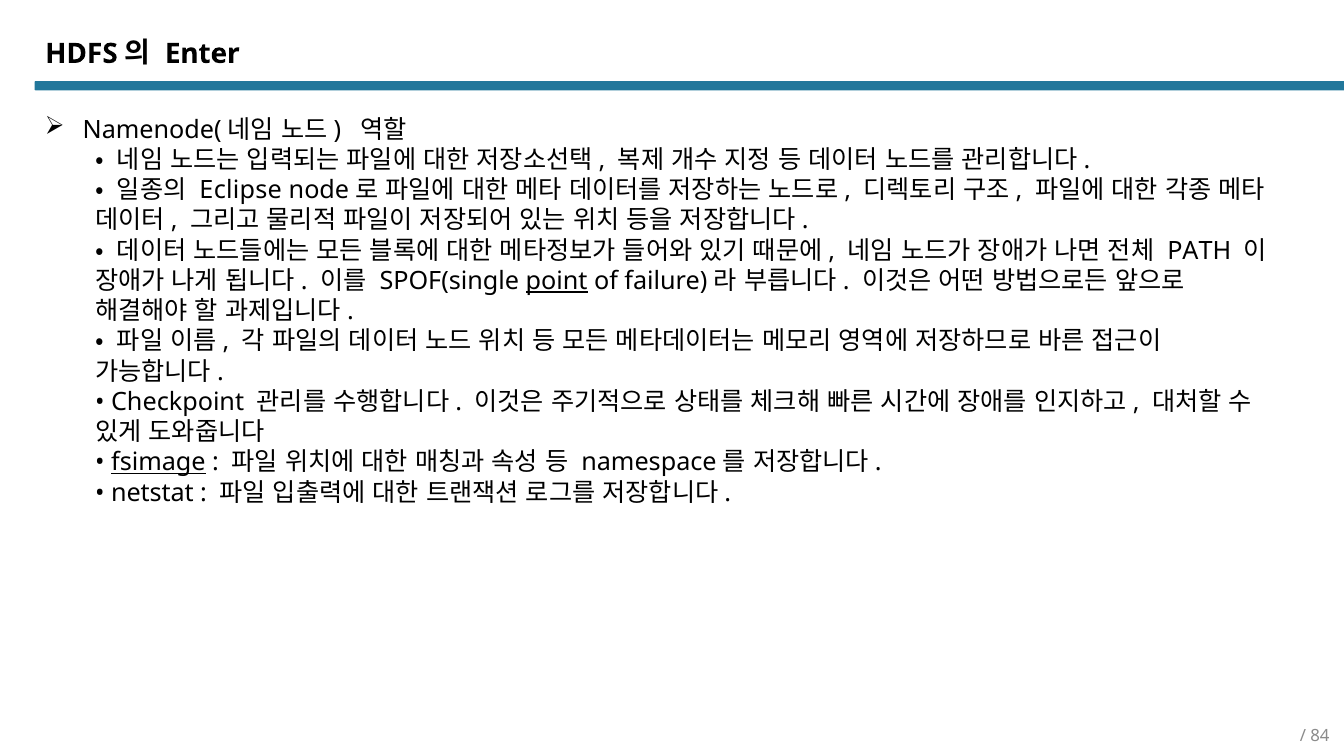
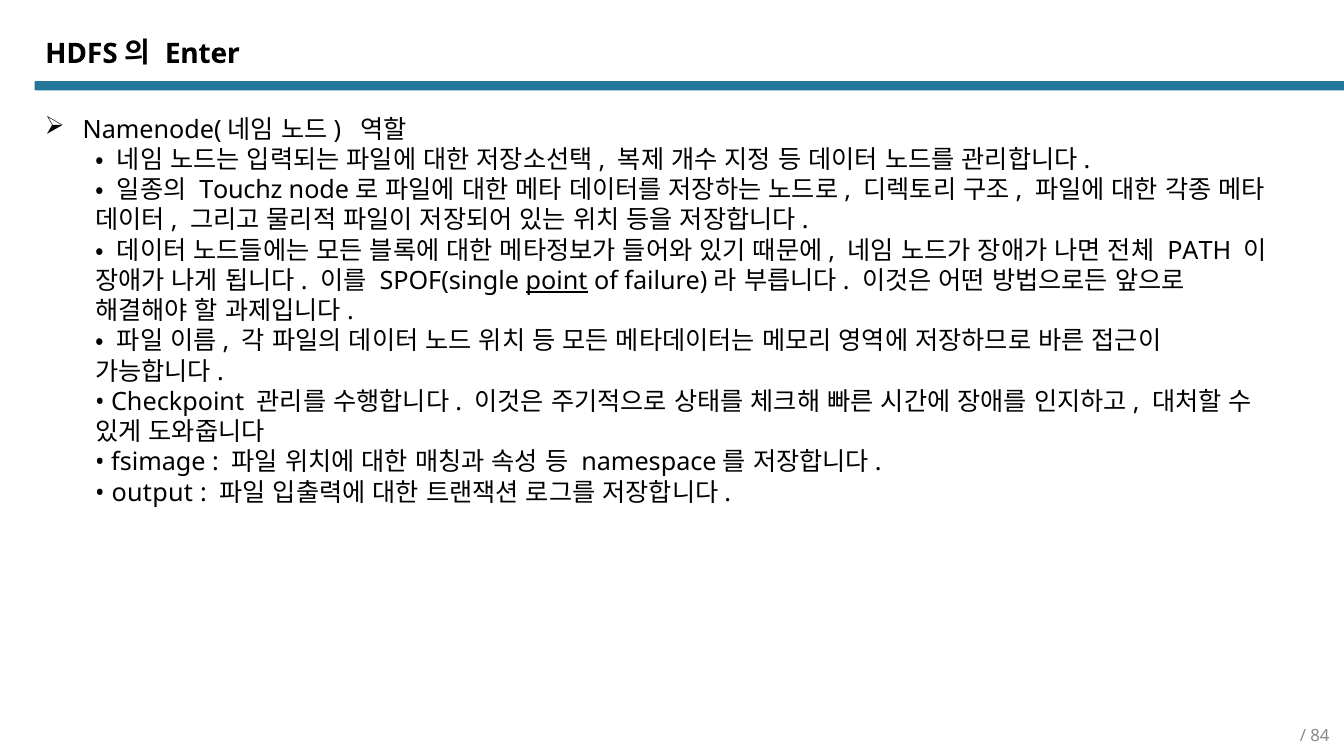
Eclipse: Eclipse -> Touchz
fsimage underline: present -> none
netstat: netstat -> output
